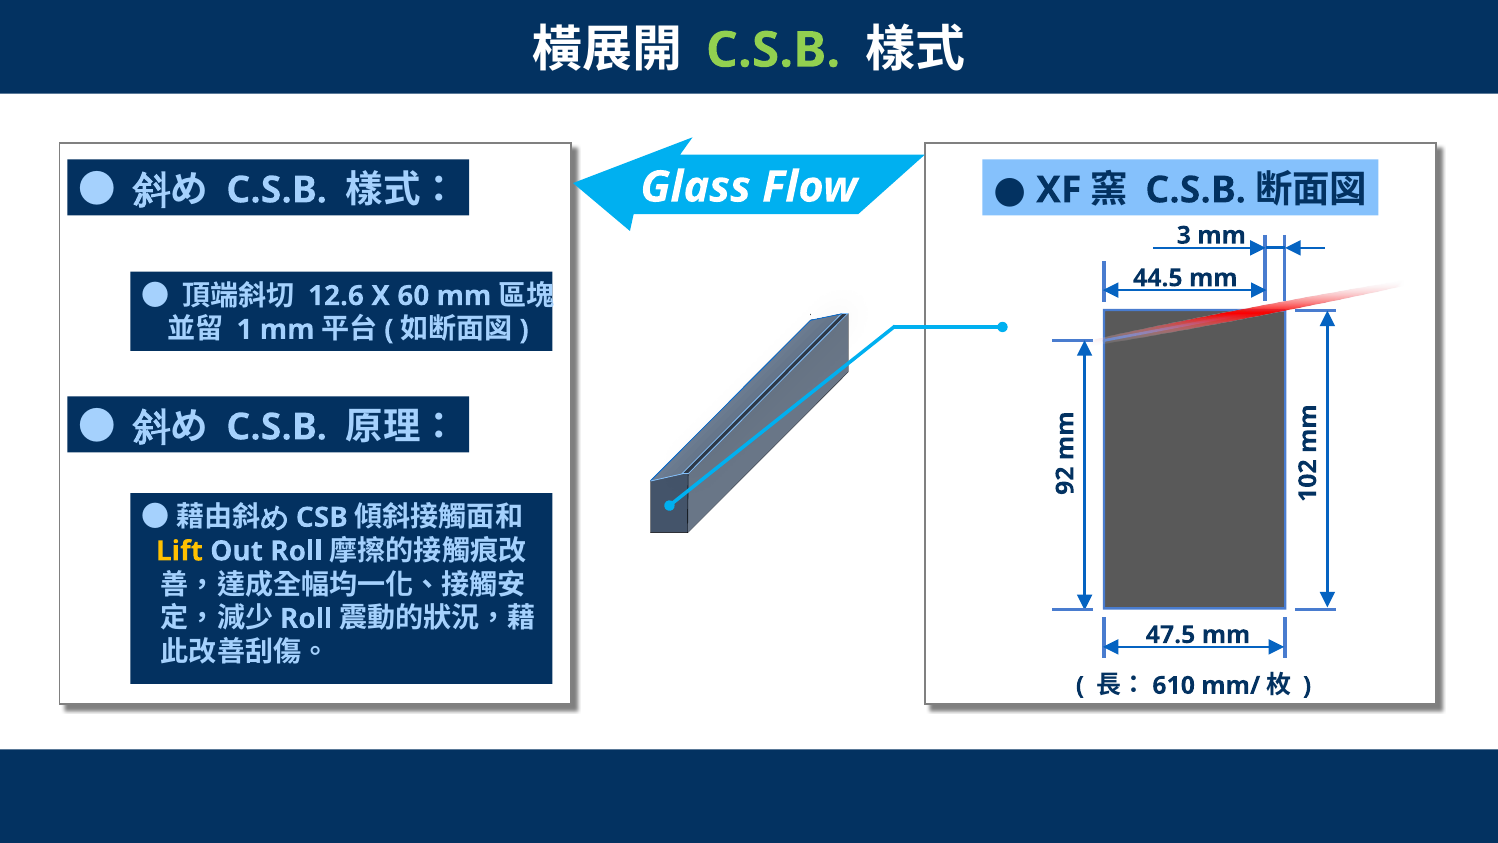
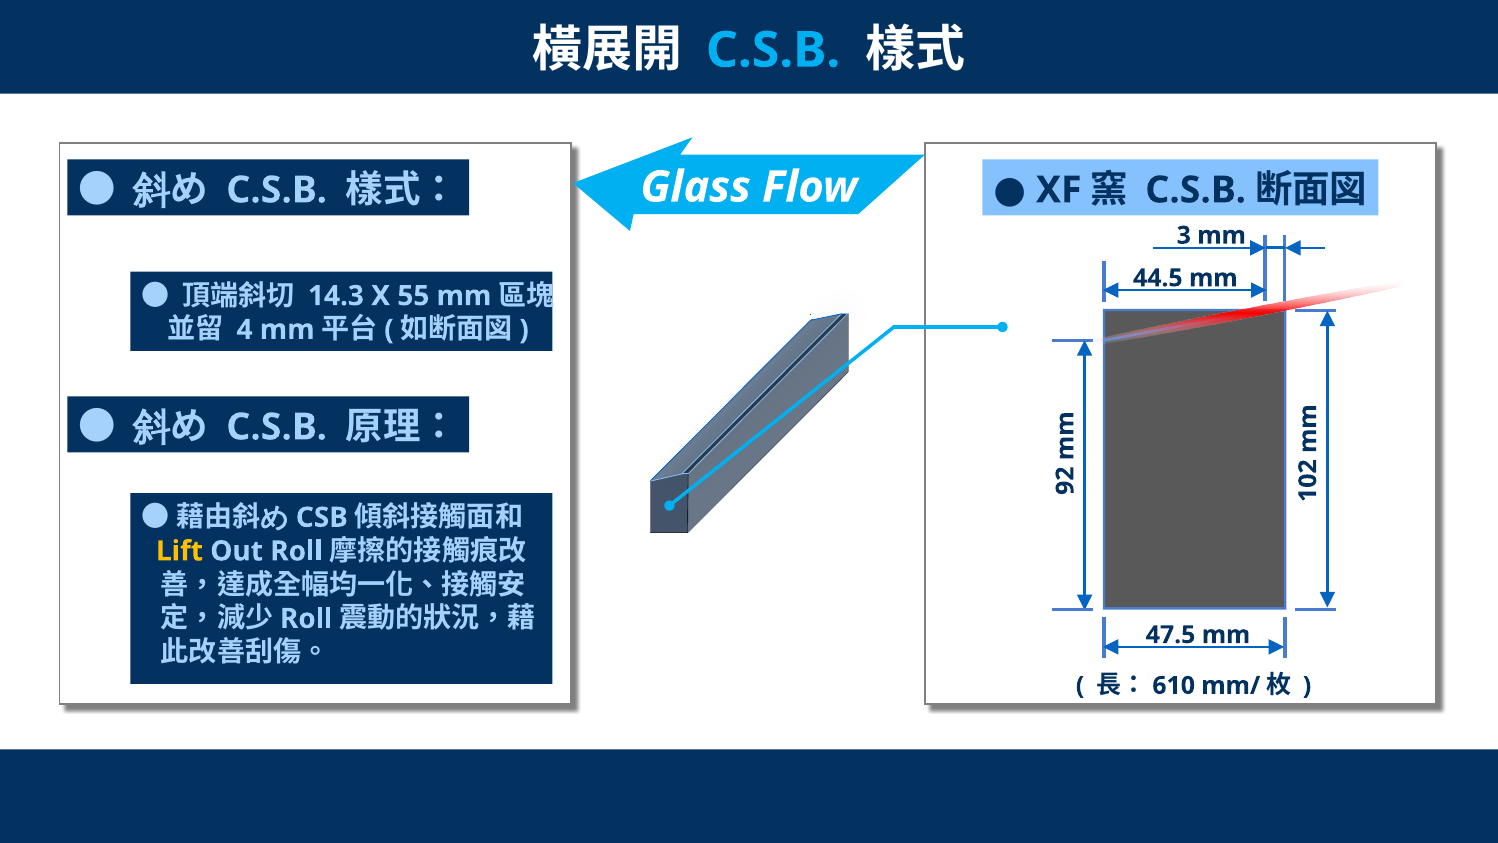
C.S.B at (773, 50) colour: light green -> light blue
12.6: 12.6 -> 14.3
60: 60 -> 55
1 at (244, 329): 1 -> 4
